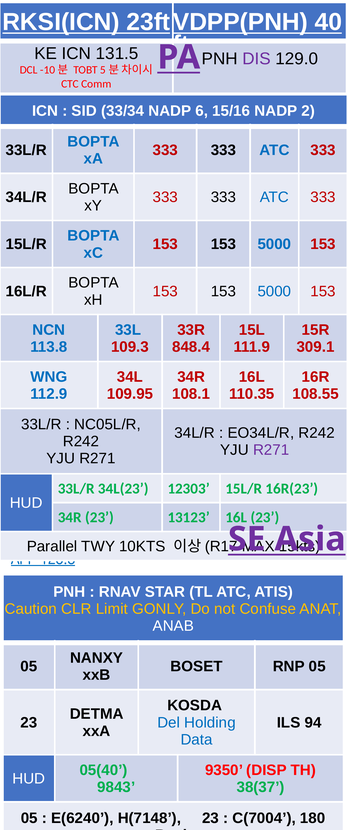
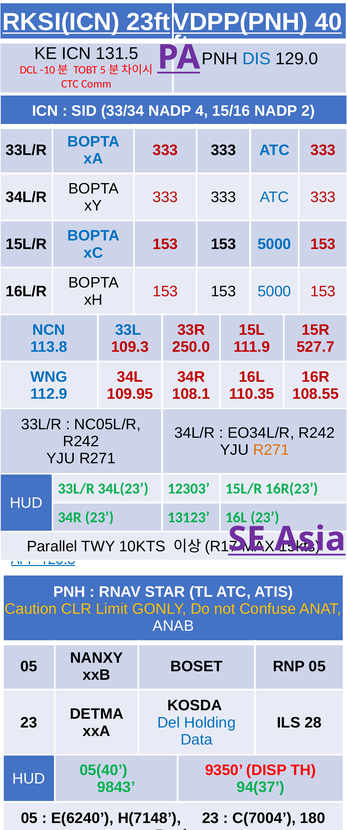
DIS colour: purple -> blue
6: 6 -> 4
848.4: 848.4 -> 250.0
309.1: 309.1 -> 527.7
R271 at (271, 450) colour: purple -> orange
94: 94 -> 28
38(37: 38(37 -> 94(37
